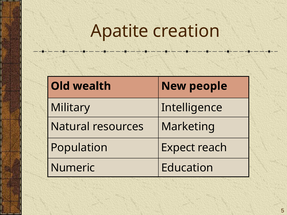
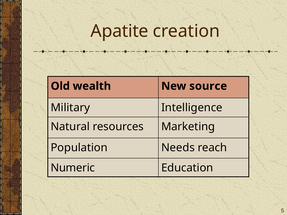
people: people -> source
Expect: Expect -> Needs
